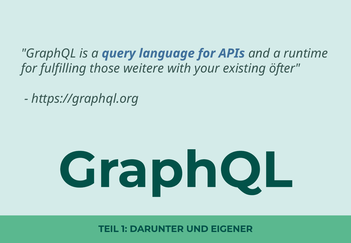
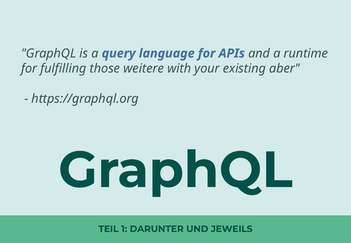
öfter: öfter -> aber
EIGENER: EIGENER -> JEWEILS
